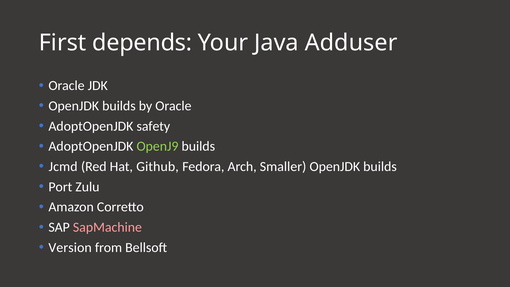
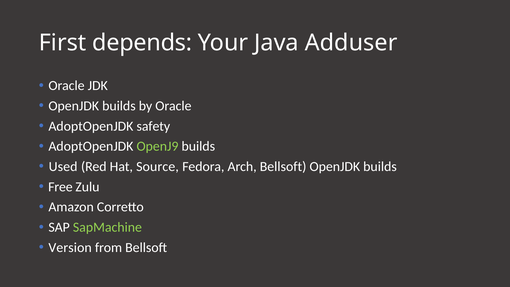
Jcmd: Jcmd -> Used
Github: Github -> Source
Arch Smaller: Smaller -> Bellsoft
Port: Port -> Free
SapMachine colour: pink -> light green
